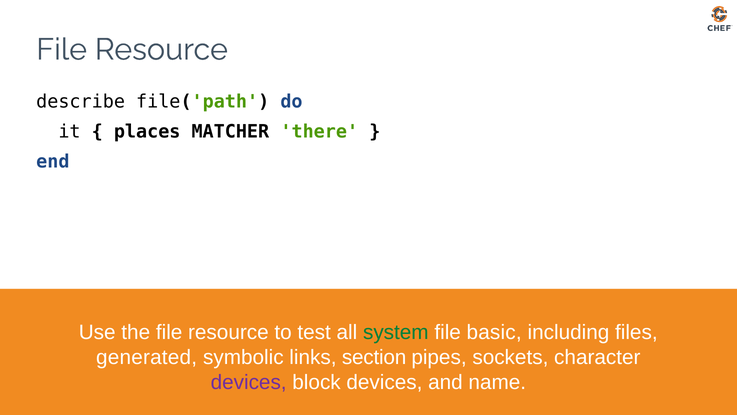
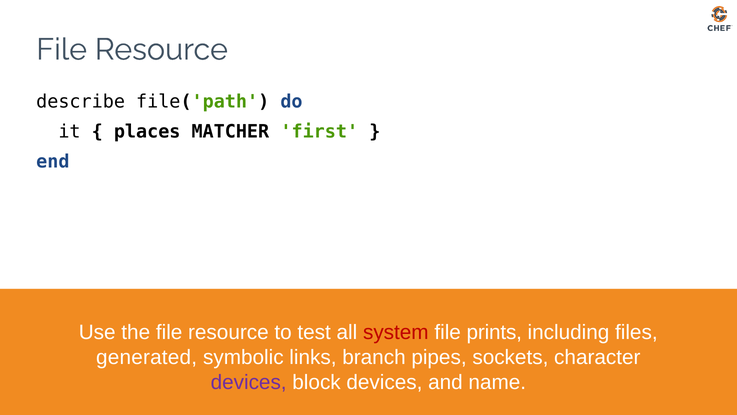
there: there -> first
system colour: green -> red
basic: basic -> prints
section: section -> branch
